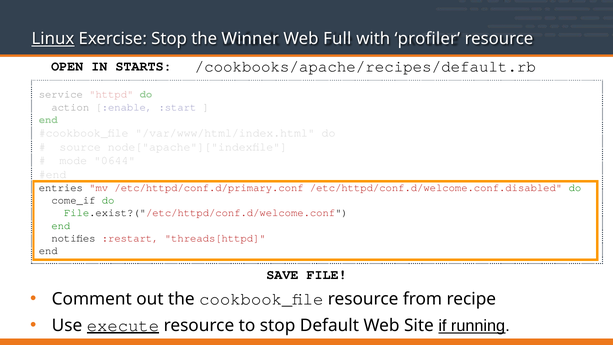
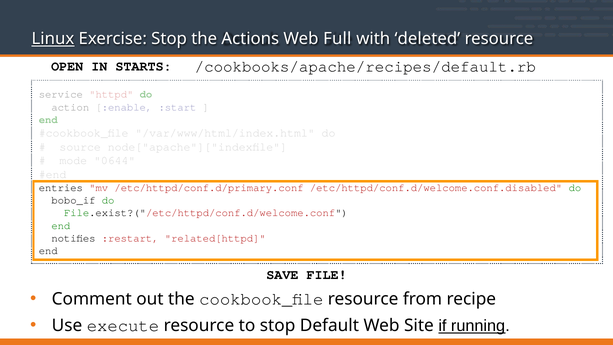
Winner: Winner -> Actions
profiler: profiler -> deleted
come_if: come_if -> bobo_if
threads[httpd: threads[httpd -> related[httpd
execute underline: present -> none
